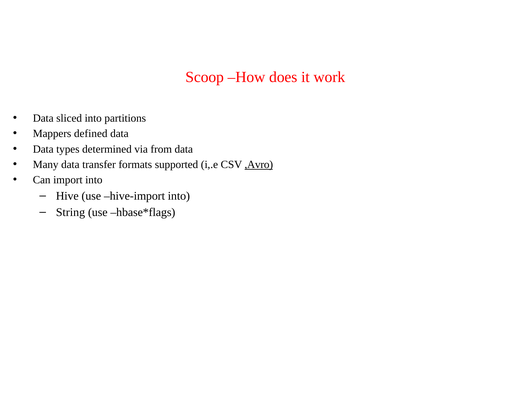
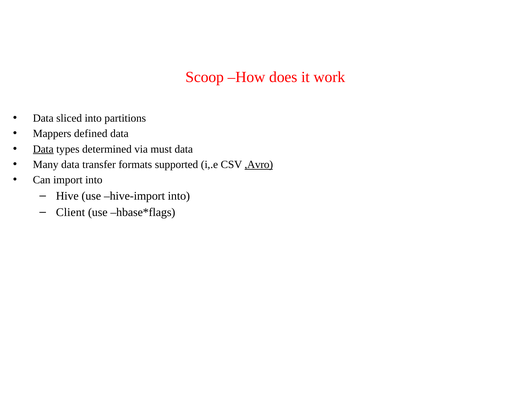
Data at (43, 149) underline: none -> present
from: from -> must
String: String -> Client
